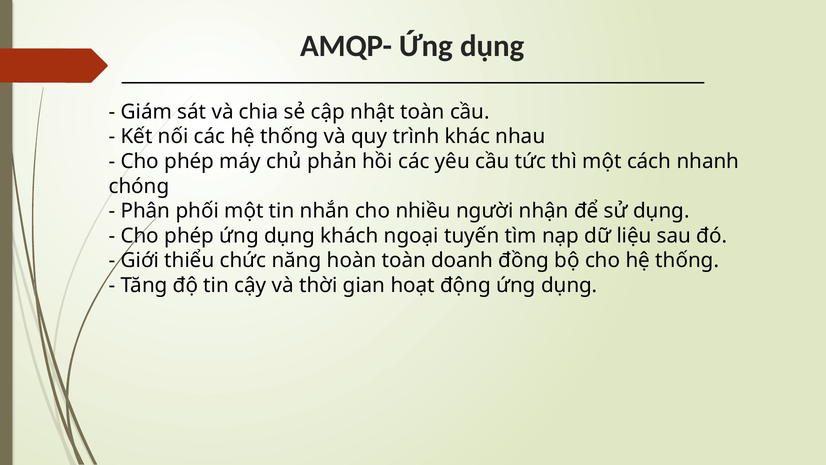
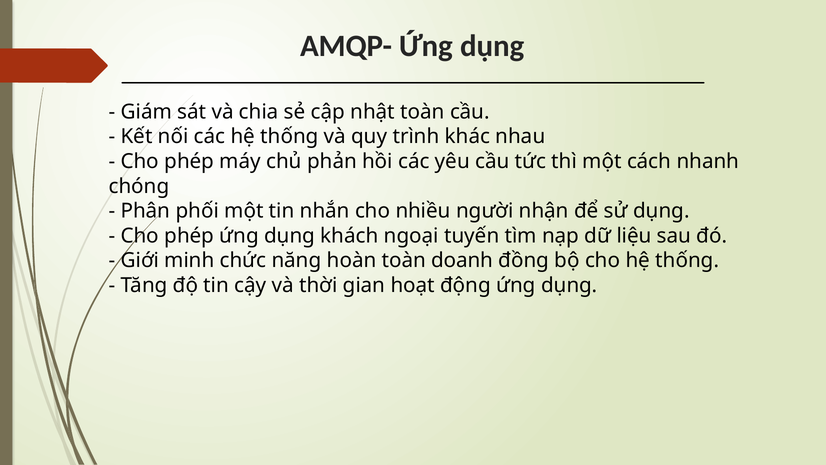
thiểu: thiểu -> minh
